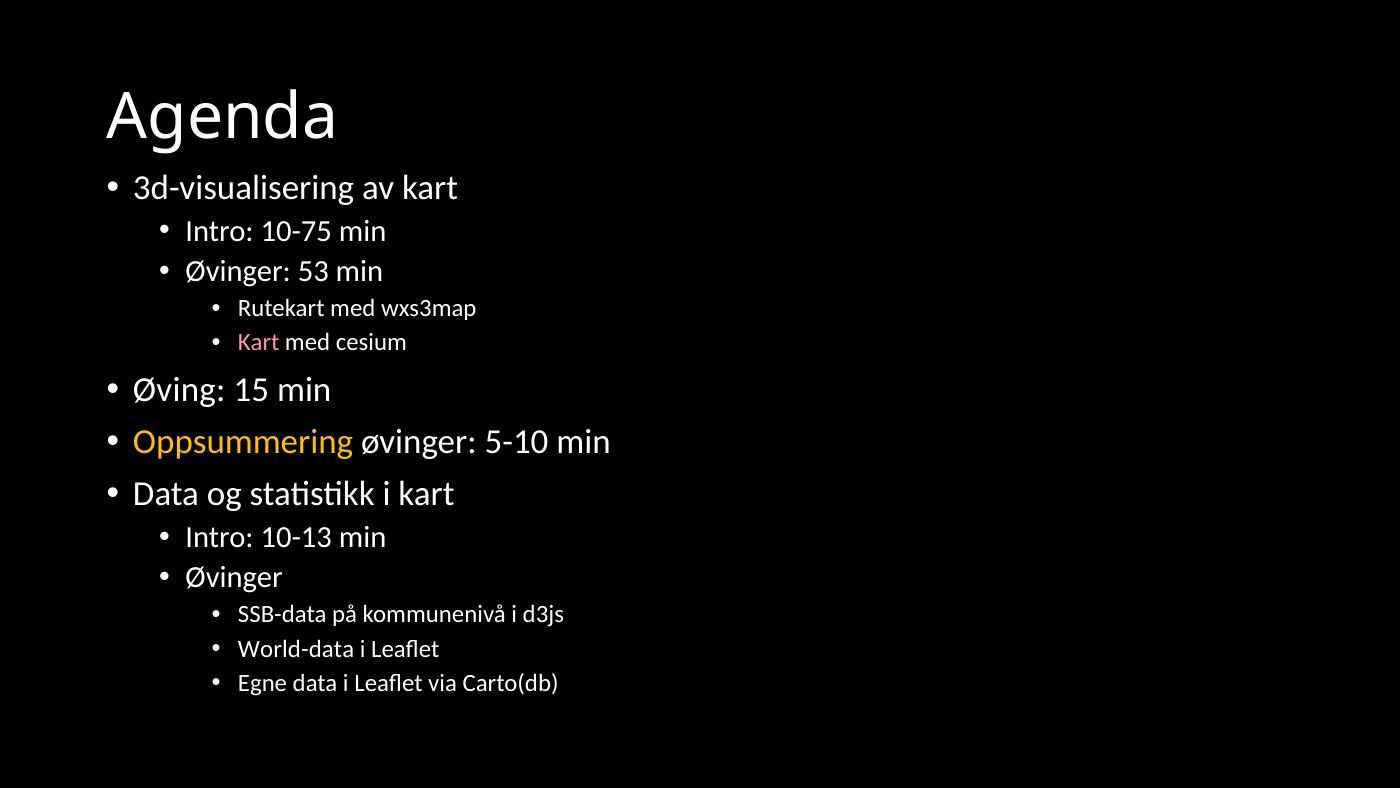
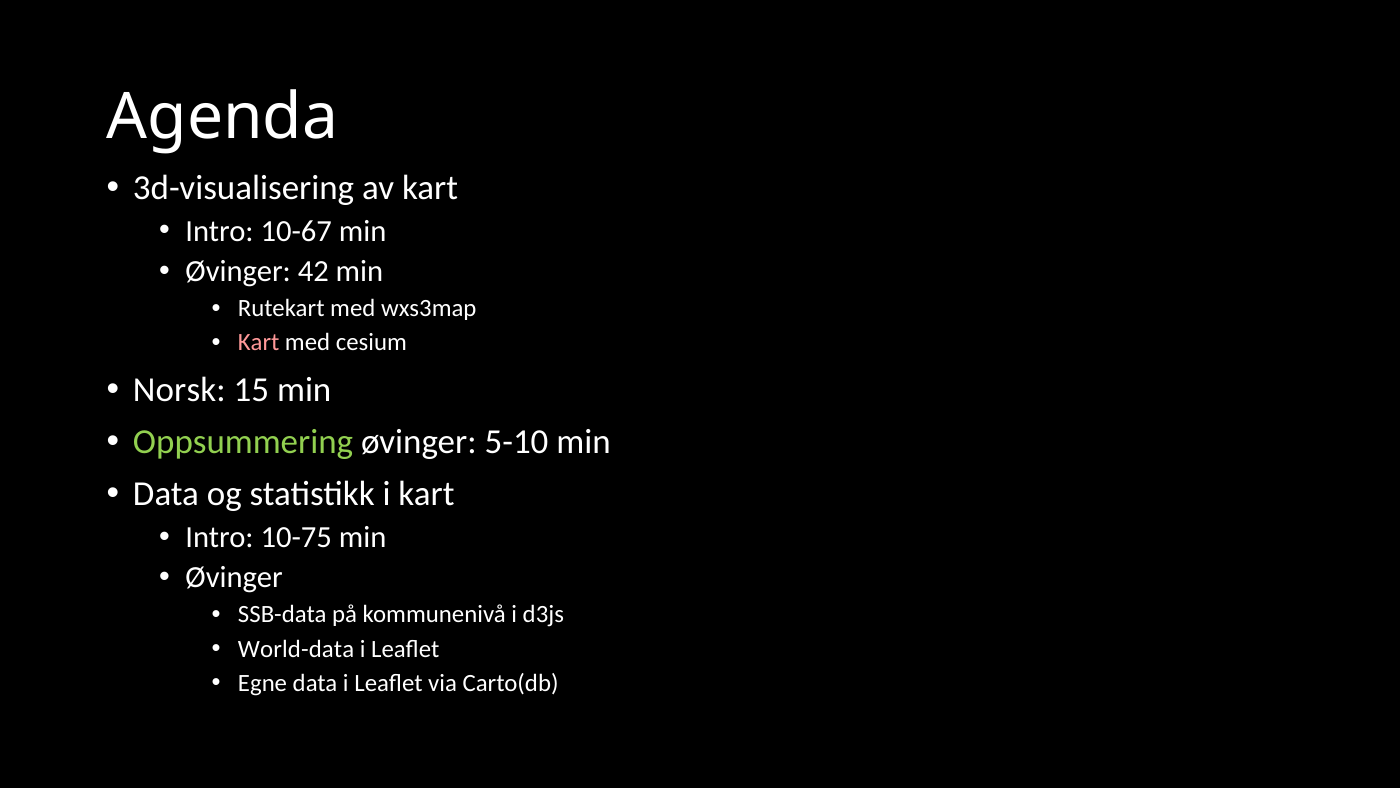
10-75: 10-75 -> 10-67
53: 53 -> 42
Øving: Øving -> Norsk
Oppsummering colour: yellow -> light green
10-13: 10-13 -> 10-75
